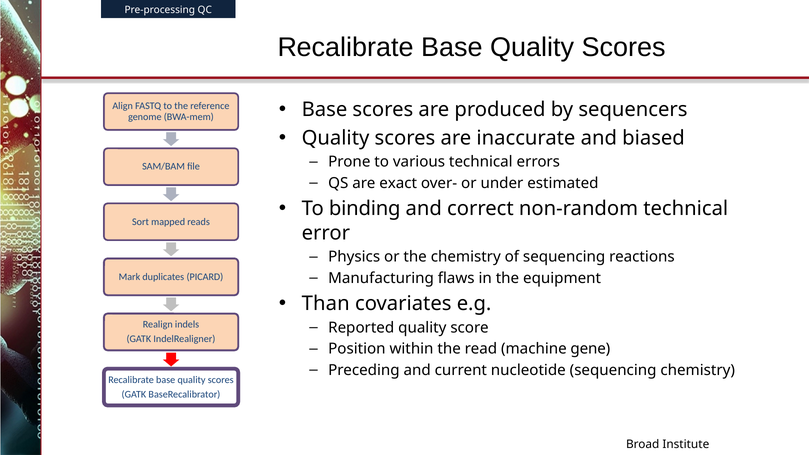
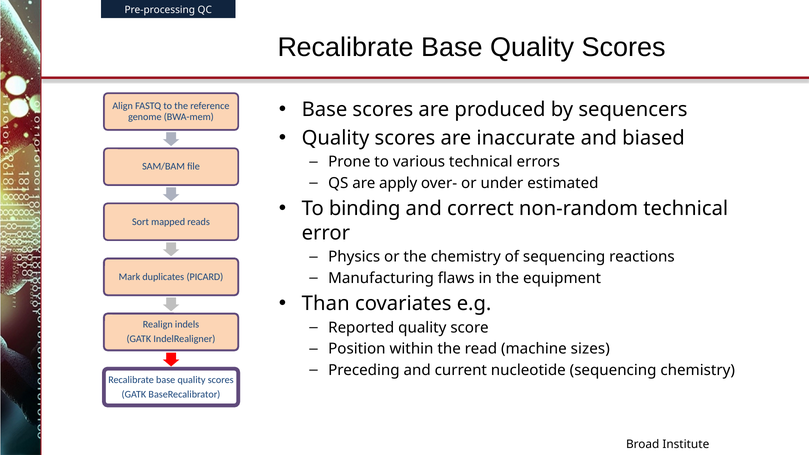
exact: exact -> apply
gene: gene -> sizes
